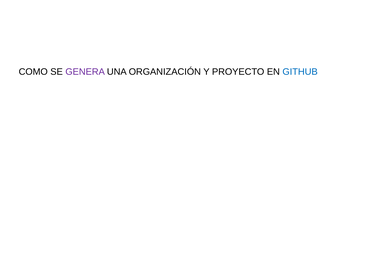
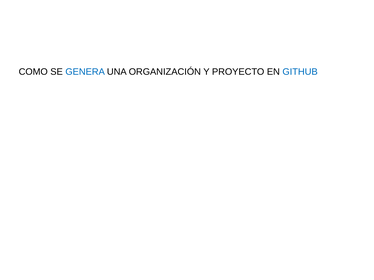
GENERA colour: purple -> blue
